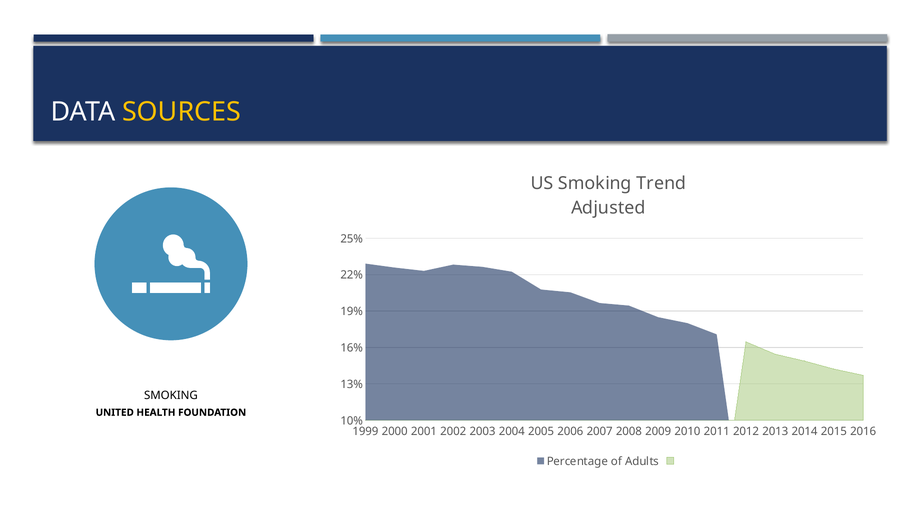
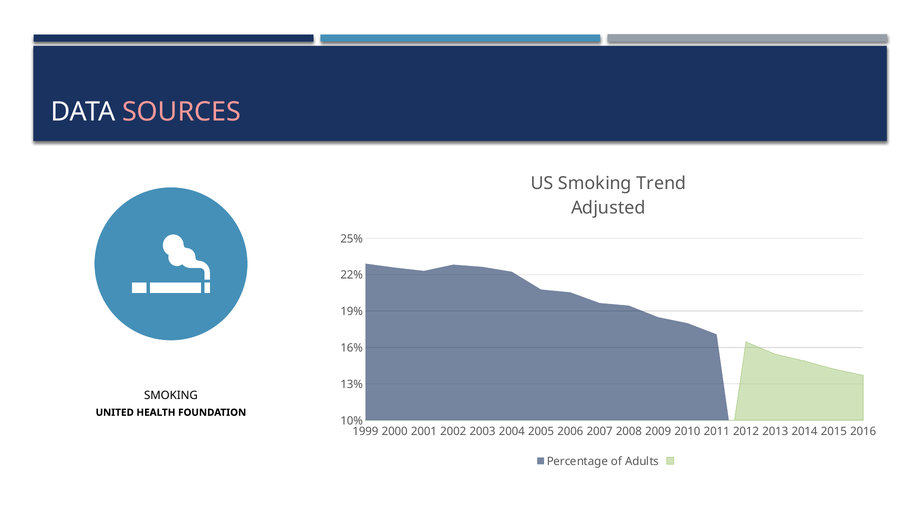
SOURCES colour: yellow -> pink
